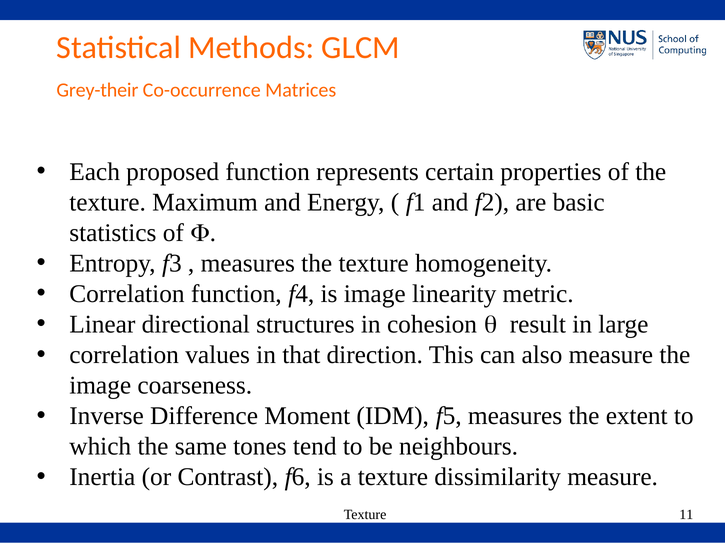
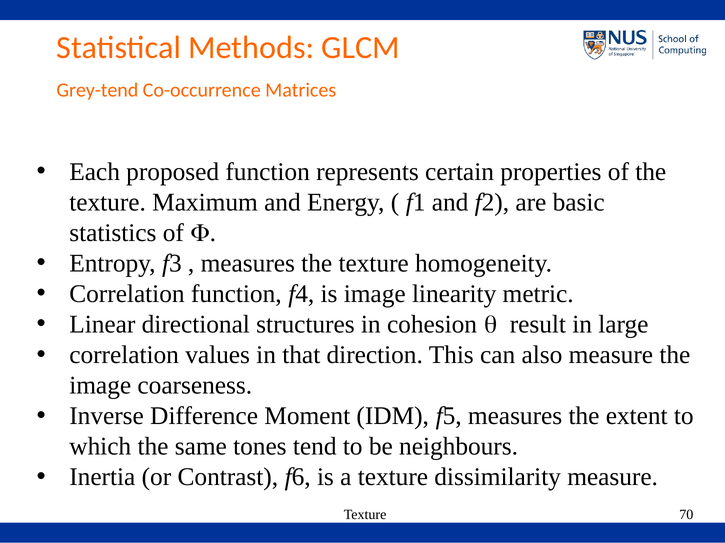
Grey-their: Grey-their -> Grey-tend
11: 11 -> 70
